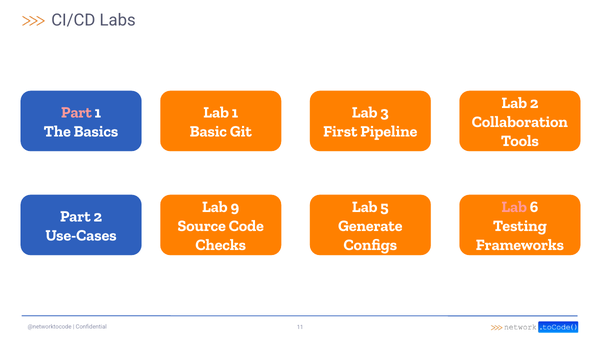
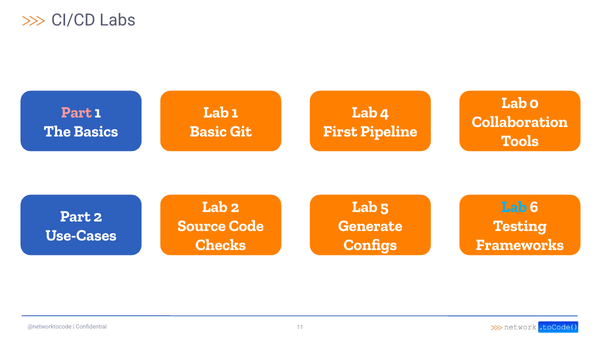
Lab 2: 2 -> 0
3: 3 -> 4
Lab 9: 9 -> 2
Lab at (514, 207) colour: pink -> light blue
